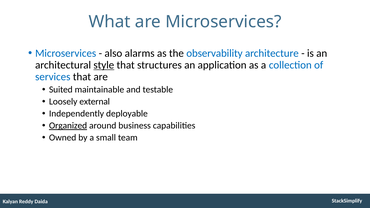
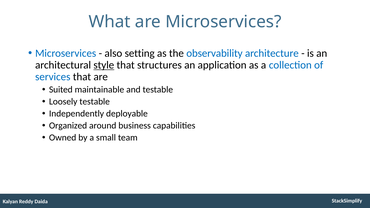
alarms: alarms -> setting
Loosely external: external -> testable
Organized underline: present -> none
